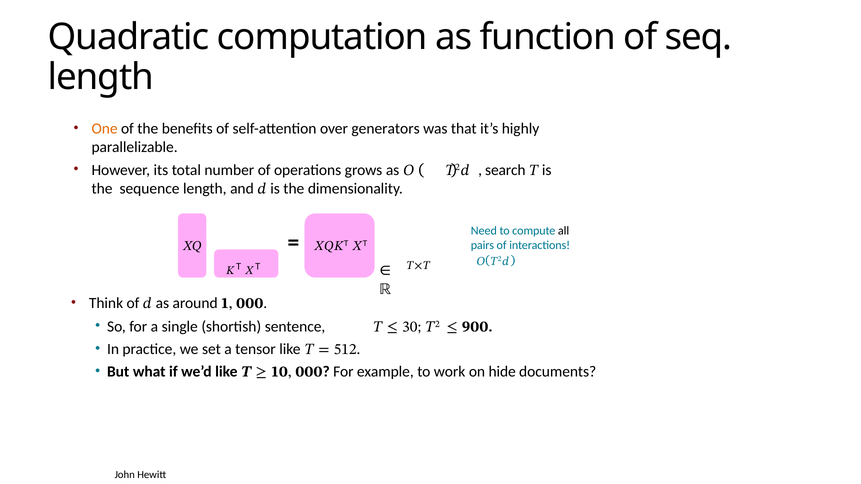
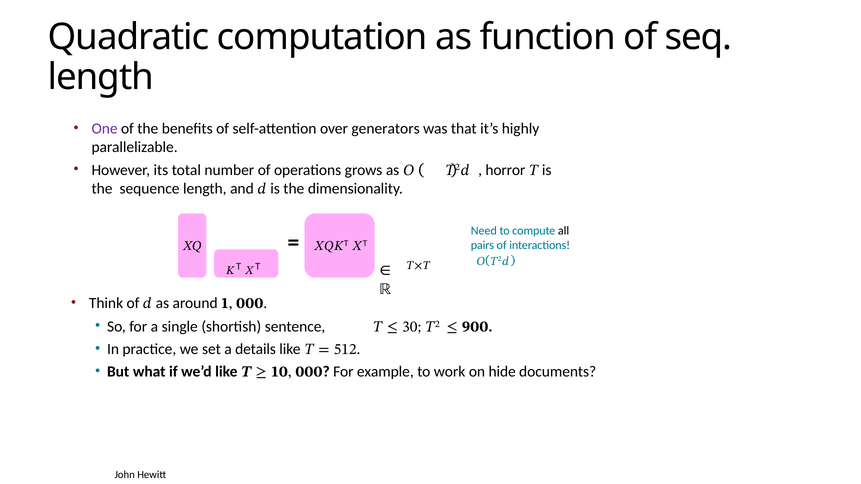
One colour: orange -> purple
search: search -> horror
tensor: tensor -> details
